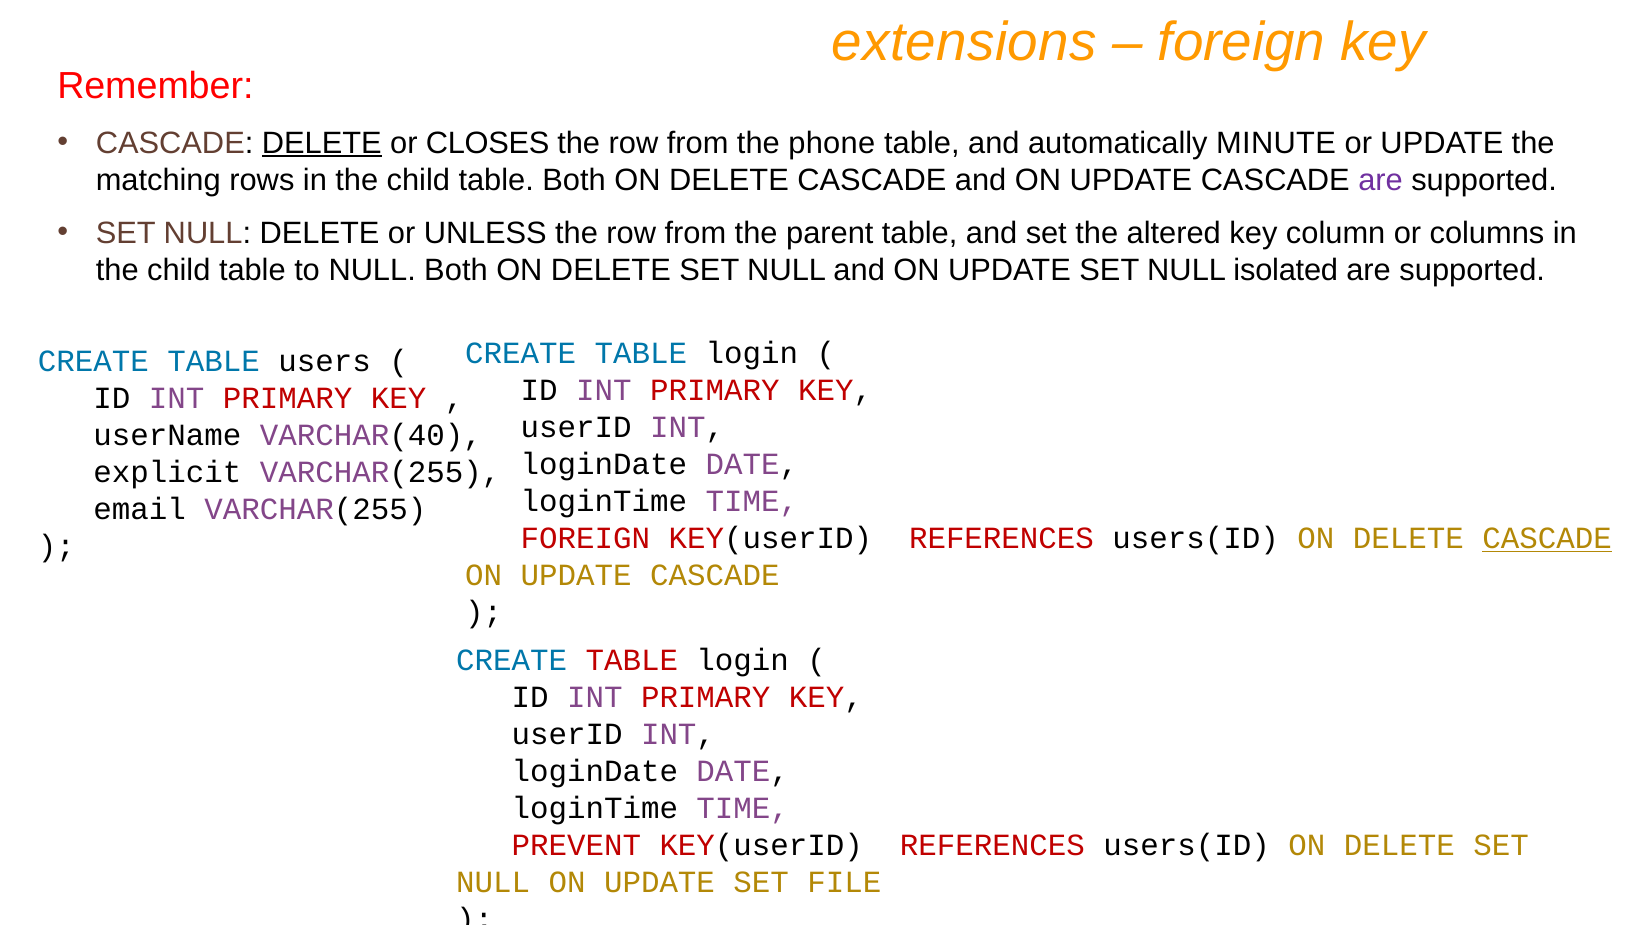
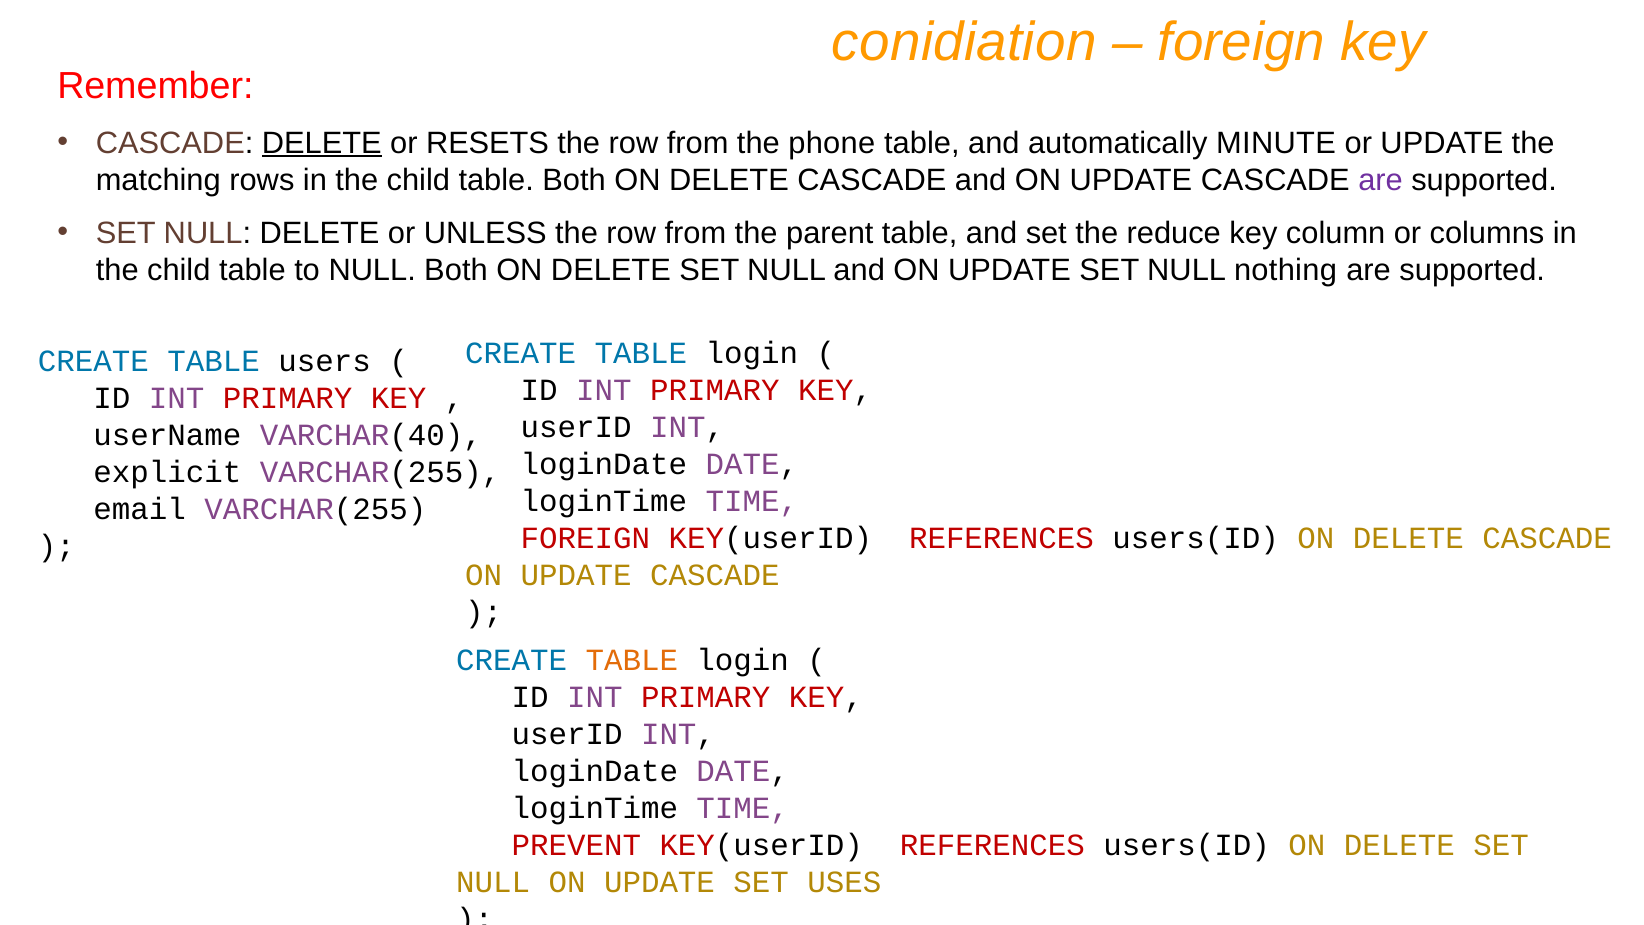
extensions: extensions -> conidiation
CLOSES: CLOSES -> RESETS
altered: altered -> reduce
isolated: isolated -> nothing
CASCADE at (1547, 538) underline: present -> none
TABLE at (632, 660) colour: red -> orange
FILE: FILE -> USES
